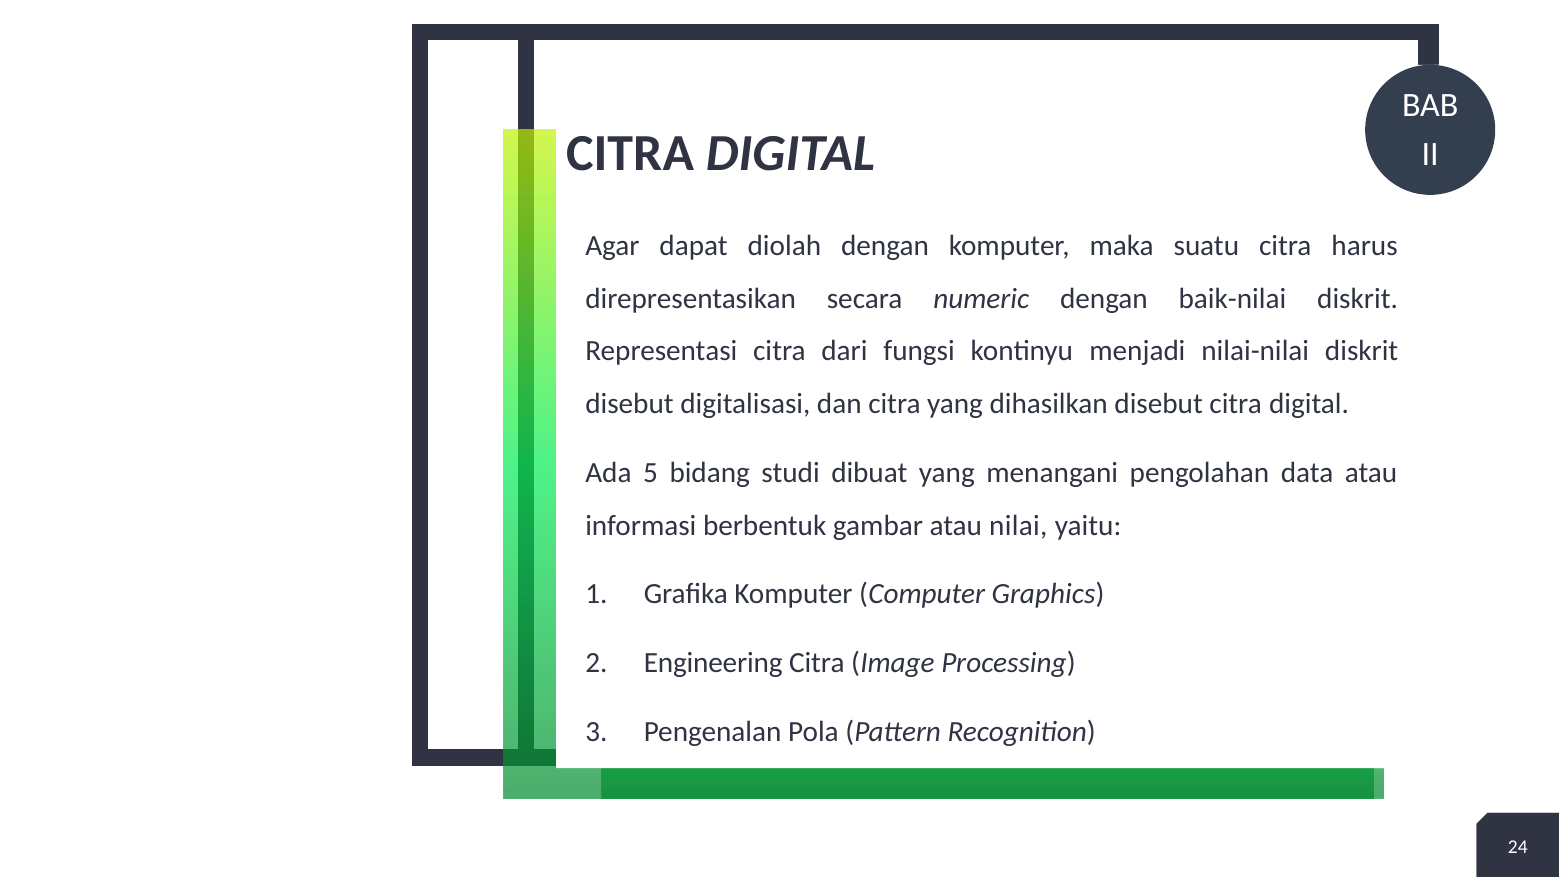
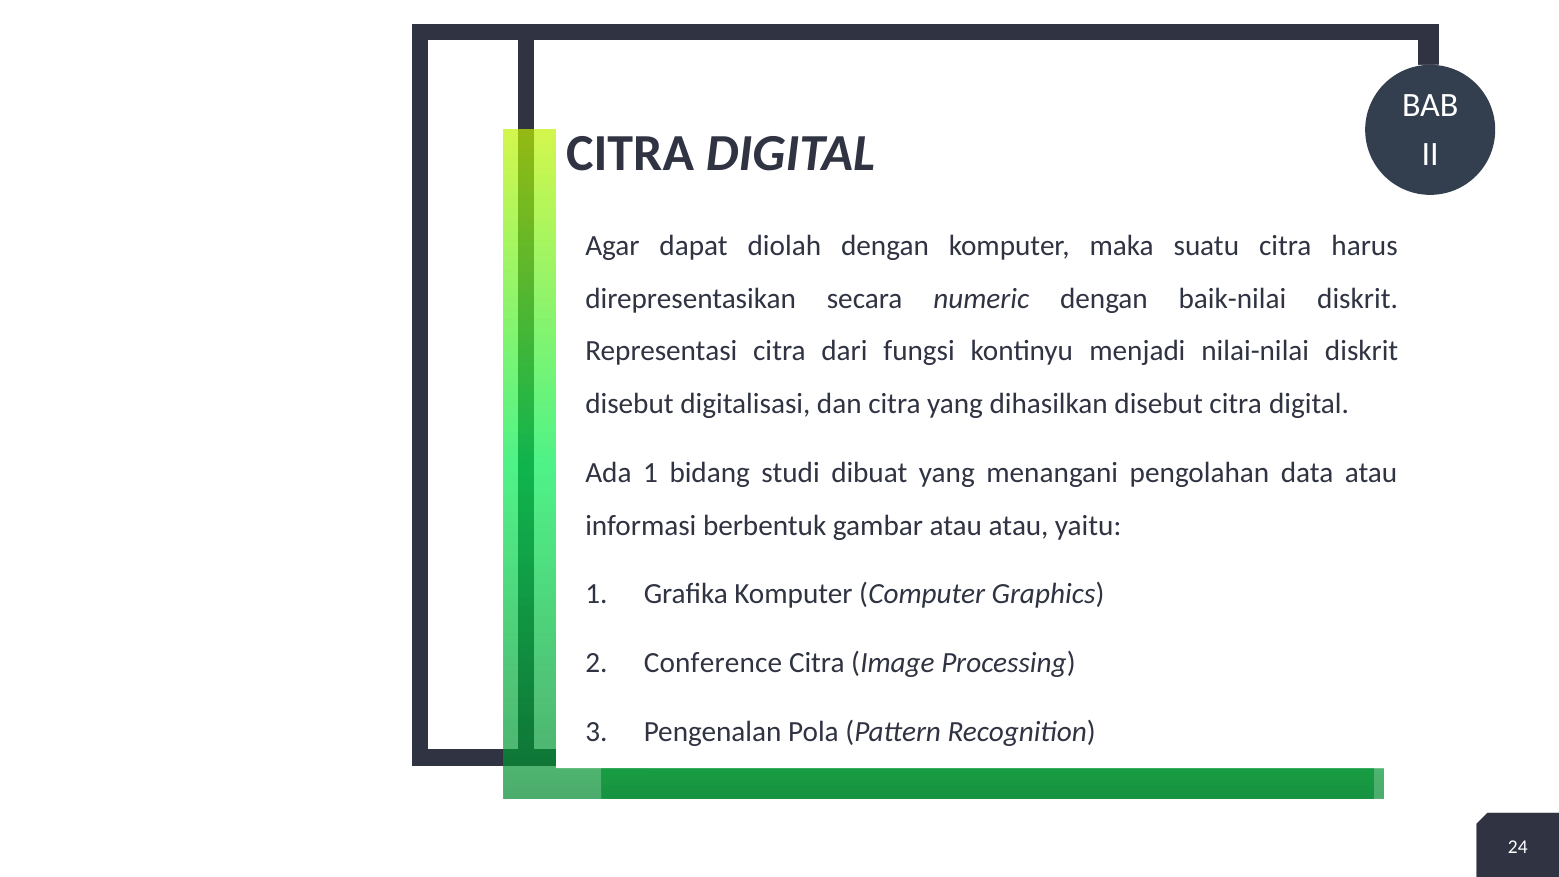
Ada 5: 5 -> 1
atau nilai: nilai -> atau
Engineering: Engineering -> Conference
